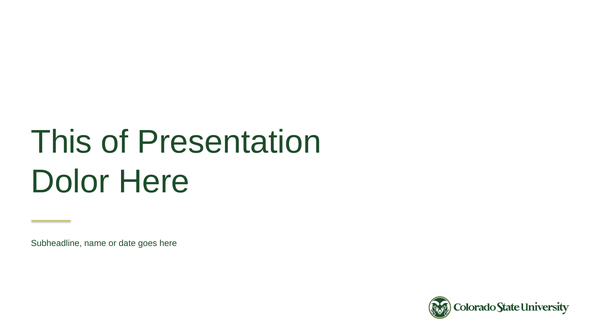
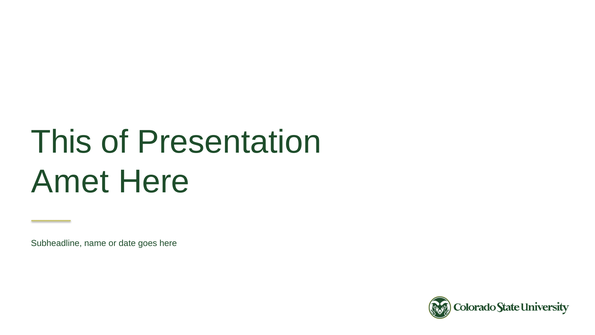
Dolor: Dolor -> Amet
